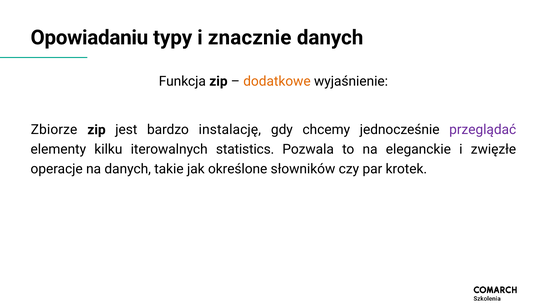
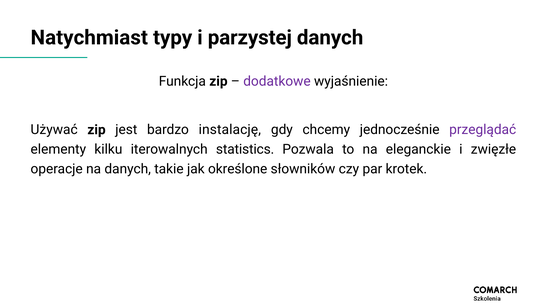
Opowiadaniu: Opowiadaniu -> Natychmiast
znacznie: znacznie -> parzystej
dodatkowe colour: orange -> purple
Zbiorze: Zbiorze -> Używać
